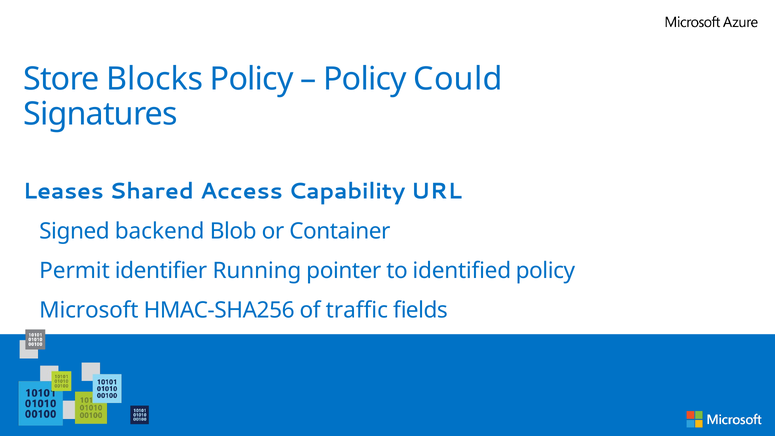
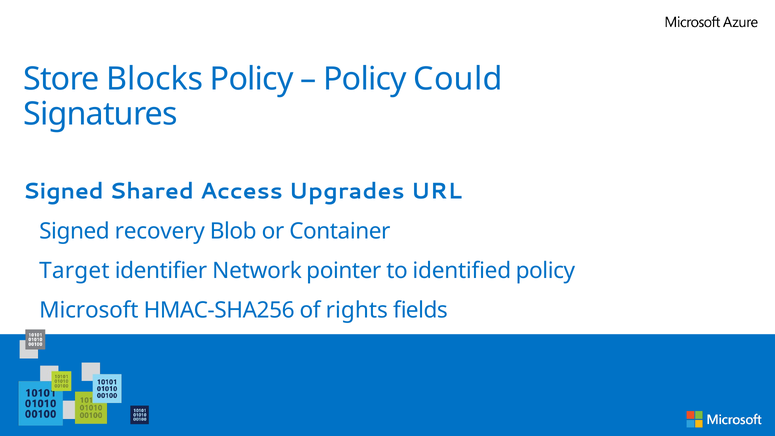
Leases at (63, 191): Leases -> Signed
Capability: Capability -> Upgrades
backend: backend -> recovery
Permit: Permit -> Target
Running: Running -> Network
traffic: traffic -> rights
